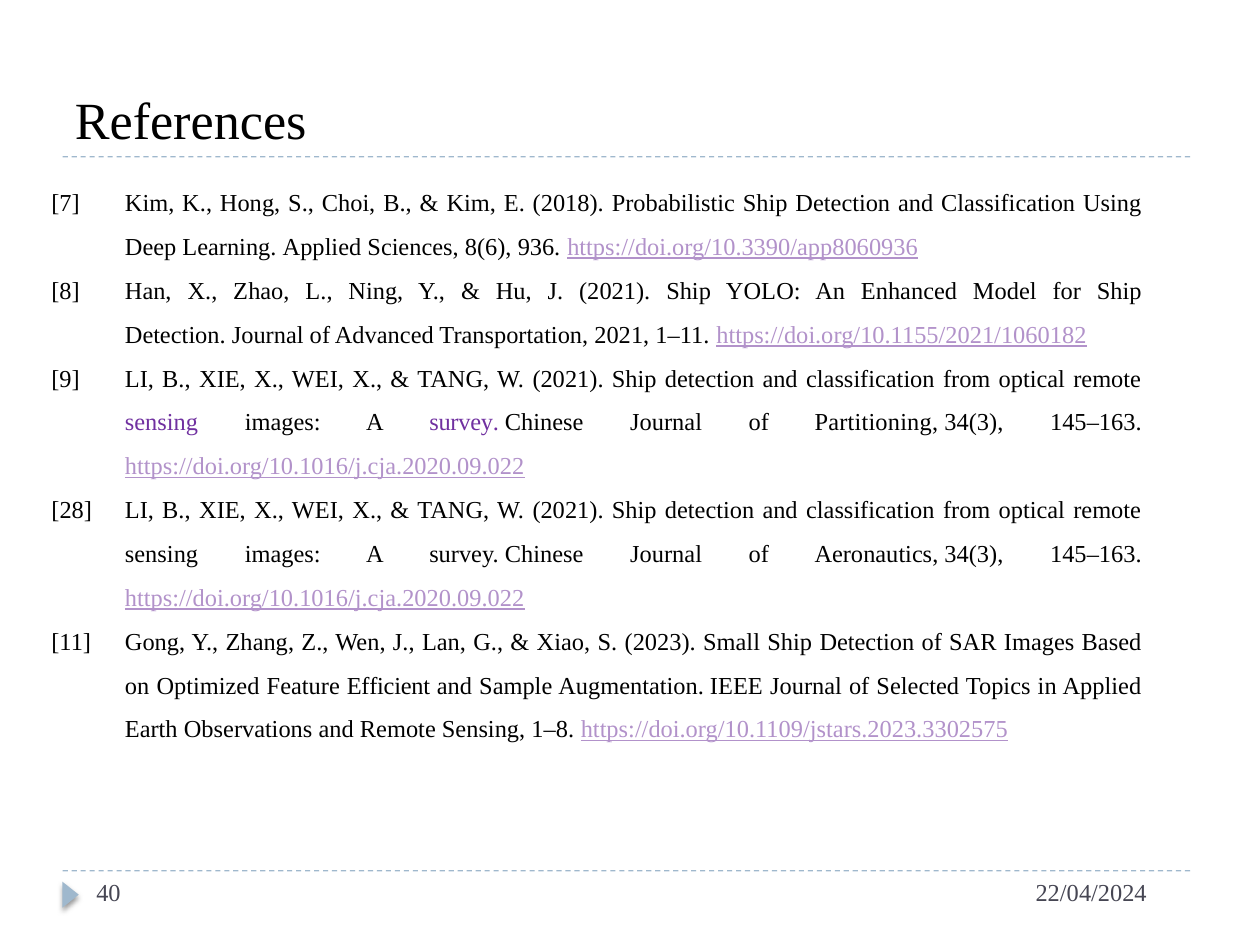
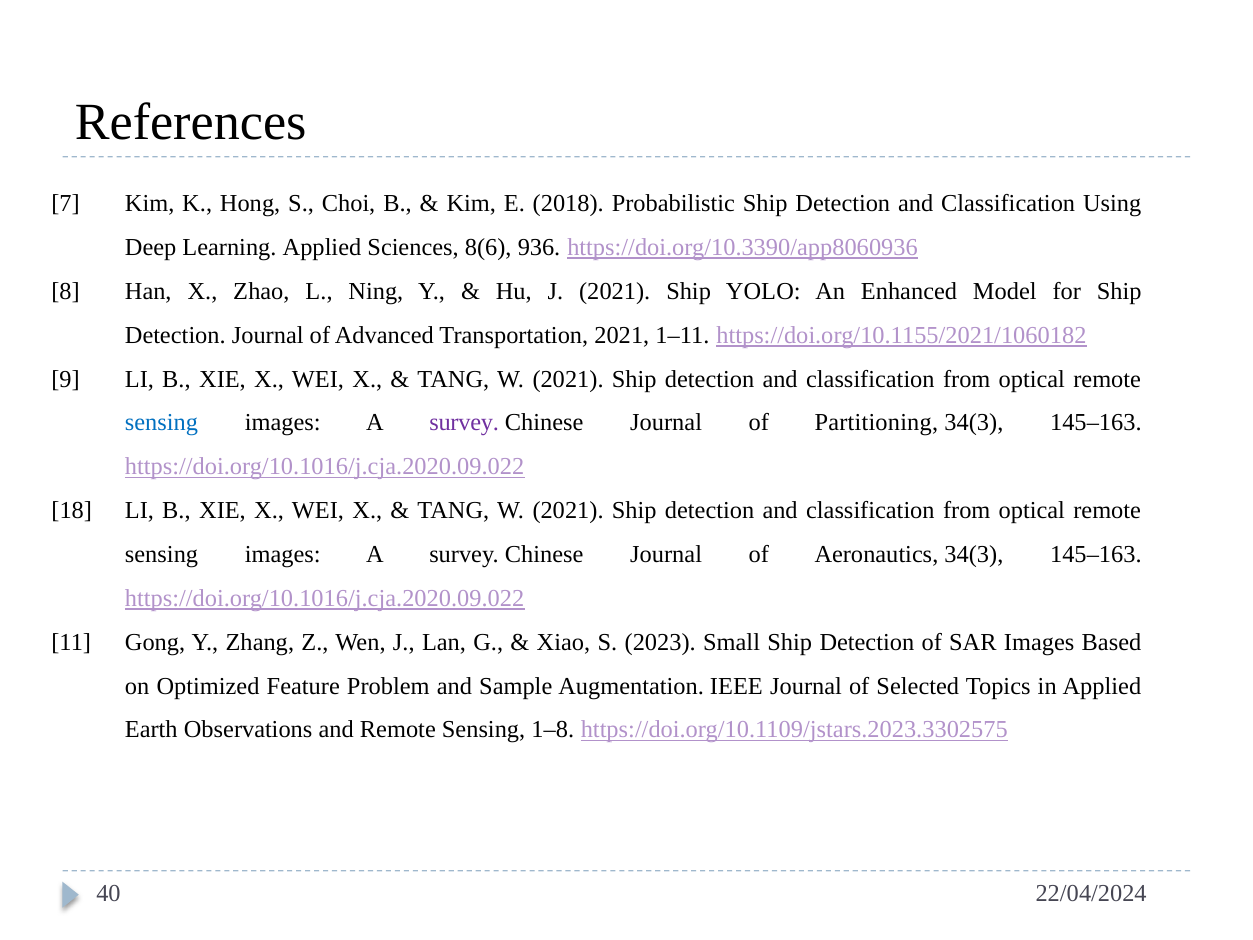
sensing at (161, 423) colour: purple -> blue
28: 28 -> 18
Efficient: Efficient -> Problem
